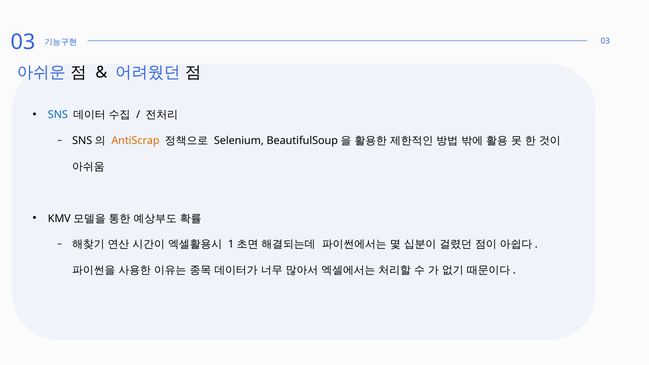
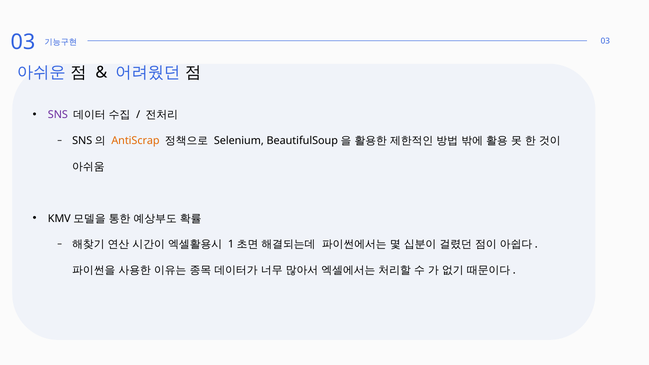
SNS colour: blue -> purple
